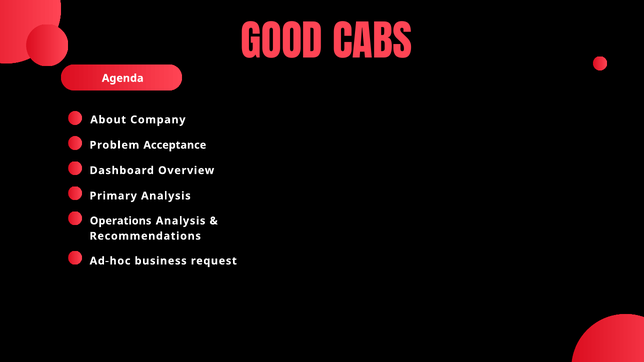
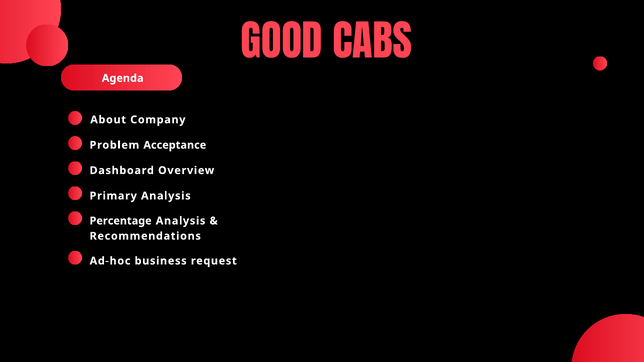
Operations: Operations -> Percentage
